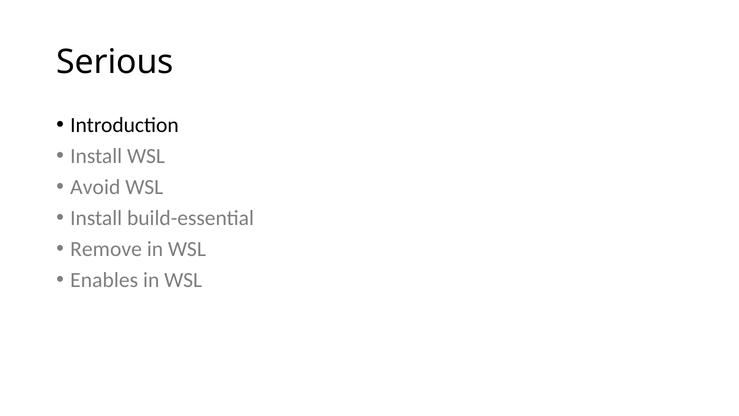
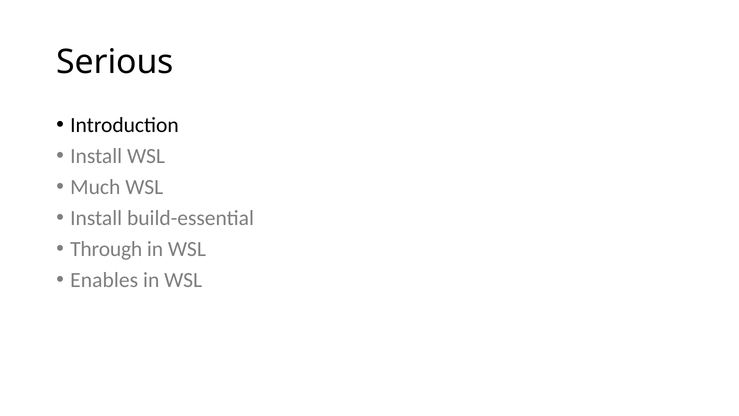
Avoid: Avoid -> Much
Remove: Remove -> Through
